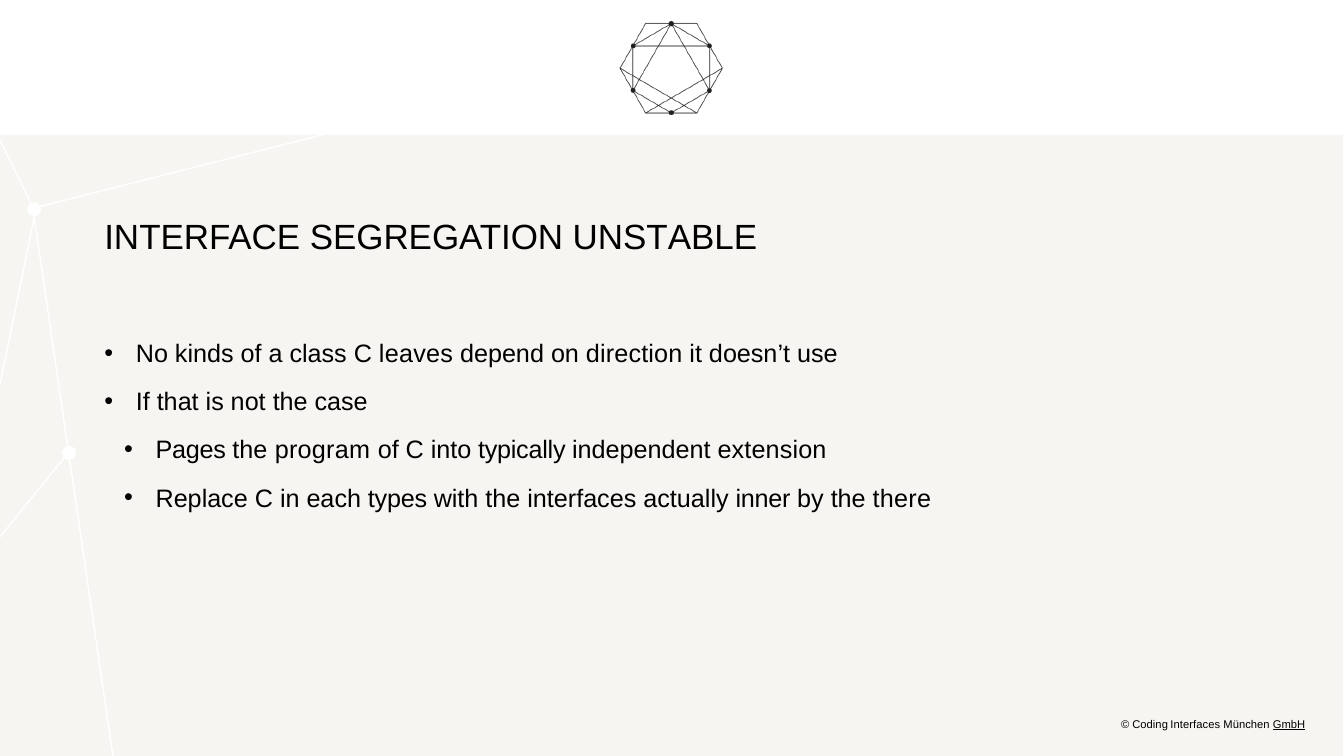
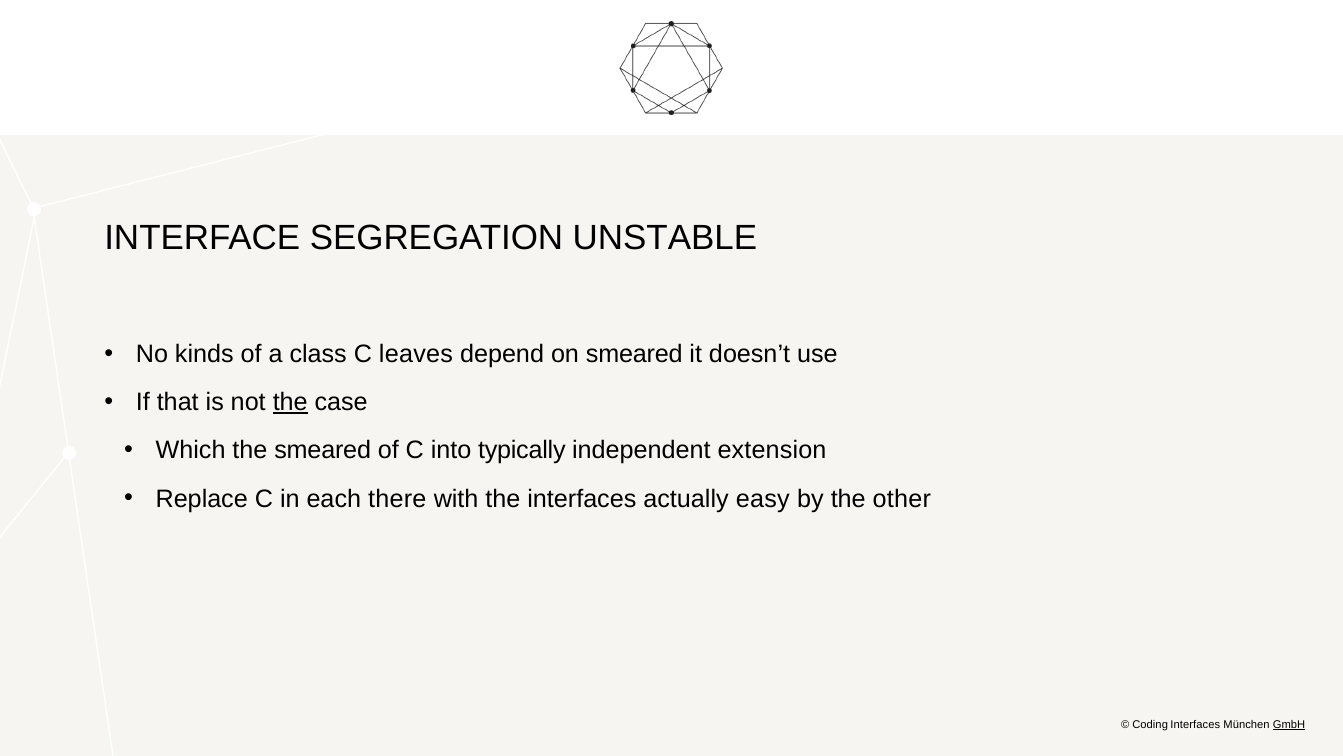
on direction: direction -> smeared
the at (290, 402) underline: none -> present
Pages: Pages -> Which
the program: program -> smeared
types: types -> there
inner: inner -> easy
there: there -> other
